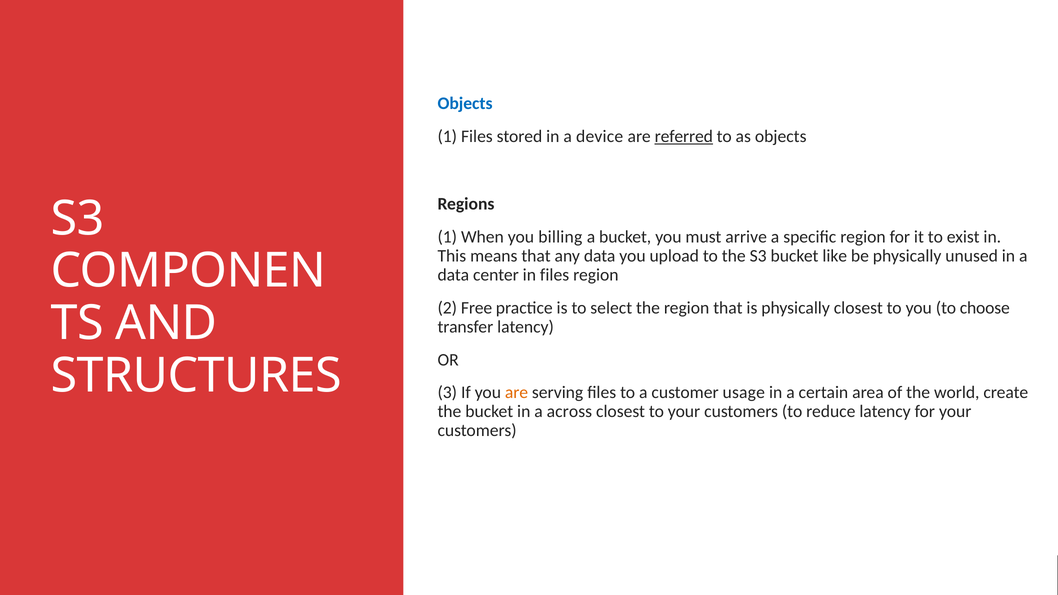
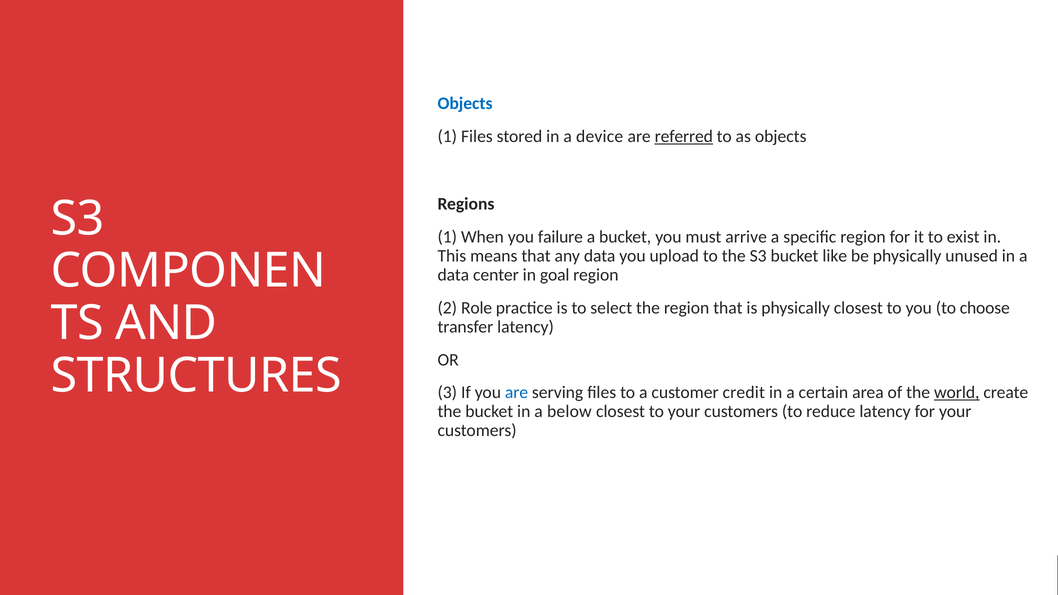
billing: billing -> failure
in files: files -> goal
Free: Free -> Role
are at (517, 393) colour: orange -> blue
usage: usage -> credit
world underline: none -> present
across: across -> below
